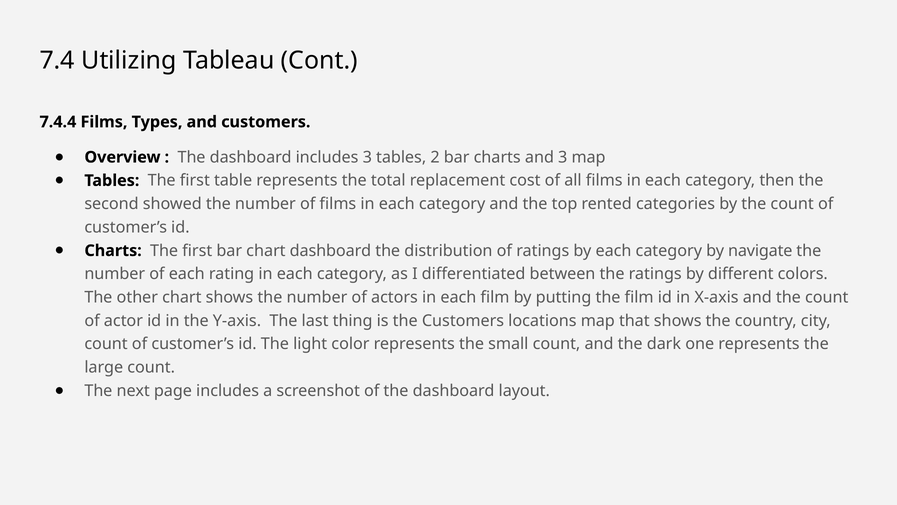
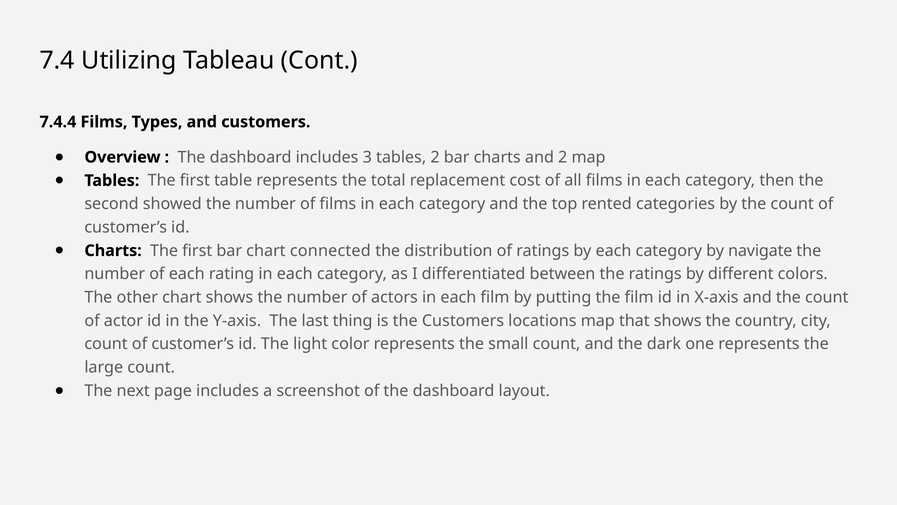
and 3: 3 -> 2
chart dashboard: dashboard -> connected
